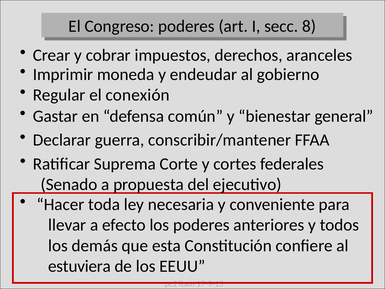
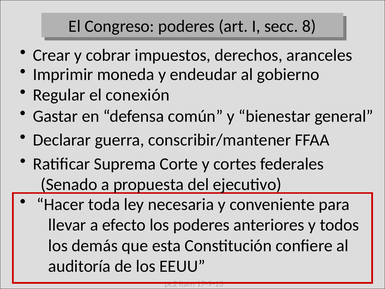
estuviera: estuviera -> auditoría
